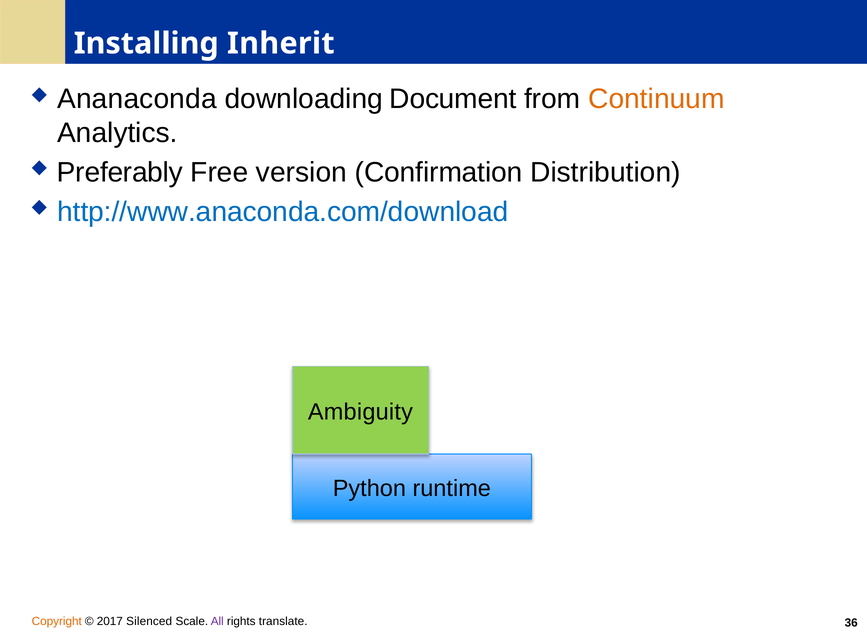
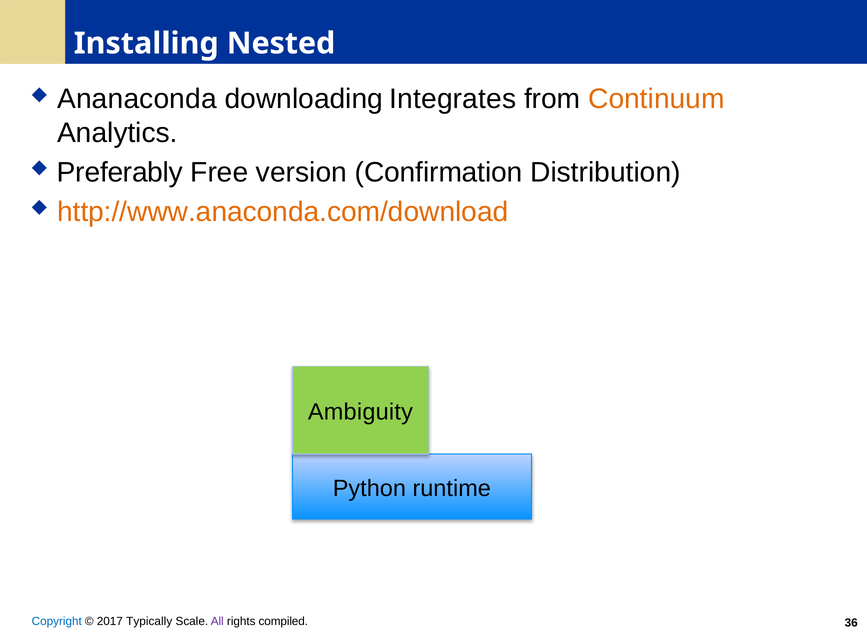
Inherit: Inherit -> Nested
Document: Document -> Integrates
http://www.anaconda.com/download colour: blue -> orange
Copyright colour: orange -> blue
Silenced: Silenced -> Typically
translate: translate -> compiled
